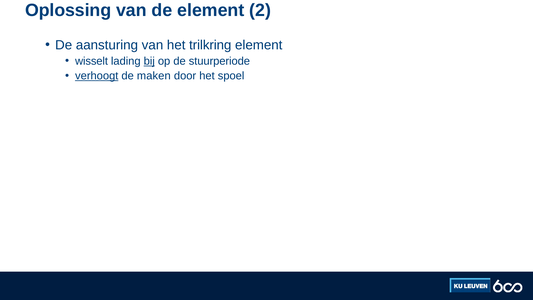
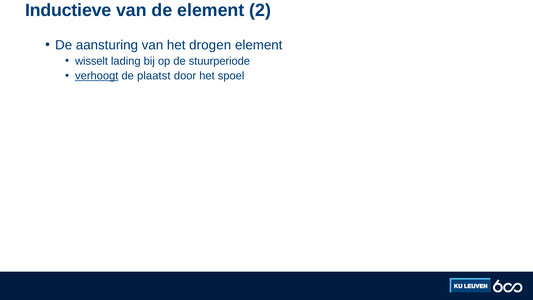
Oplossing: Oplossing -> Inductieve
trilkring: trilkring -> drogen
bij underline: present -> none
maken: maken -> plaatst
